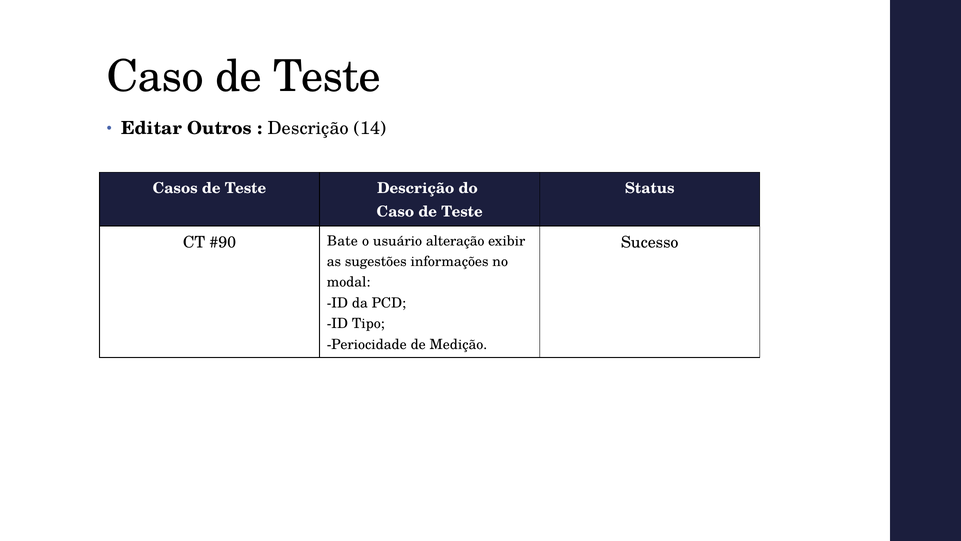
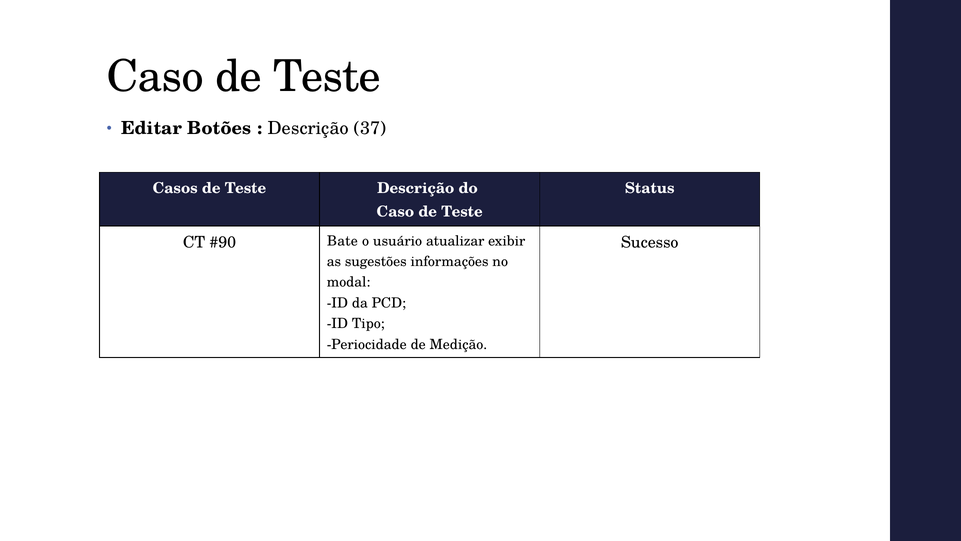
Outros: Outros -> Botões
14: 14 -> 37
alteração: alteração -> atualizar
